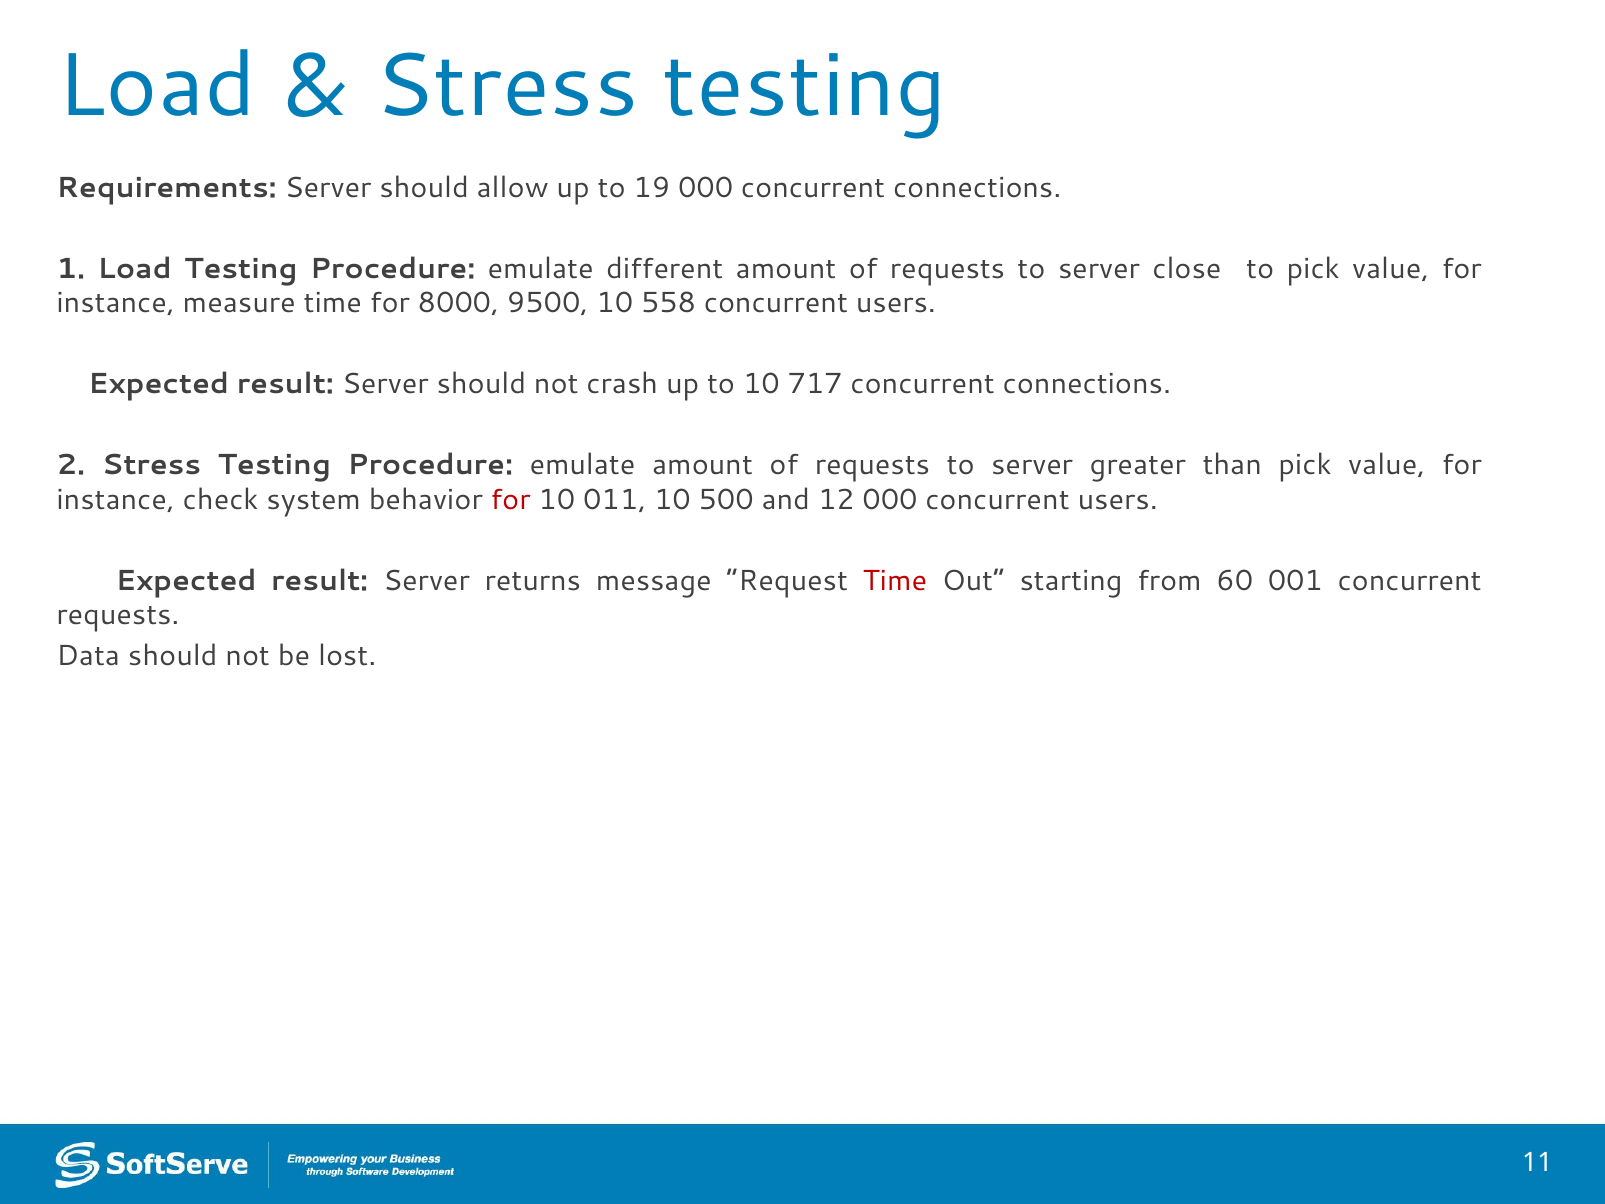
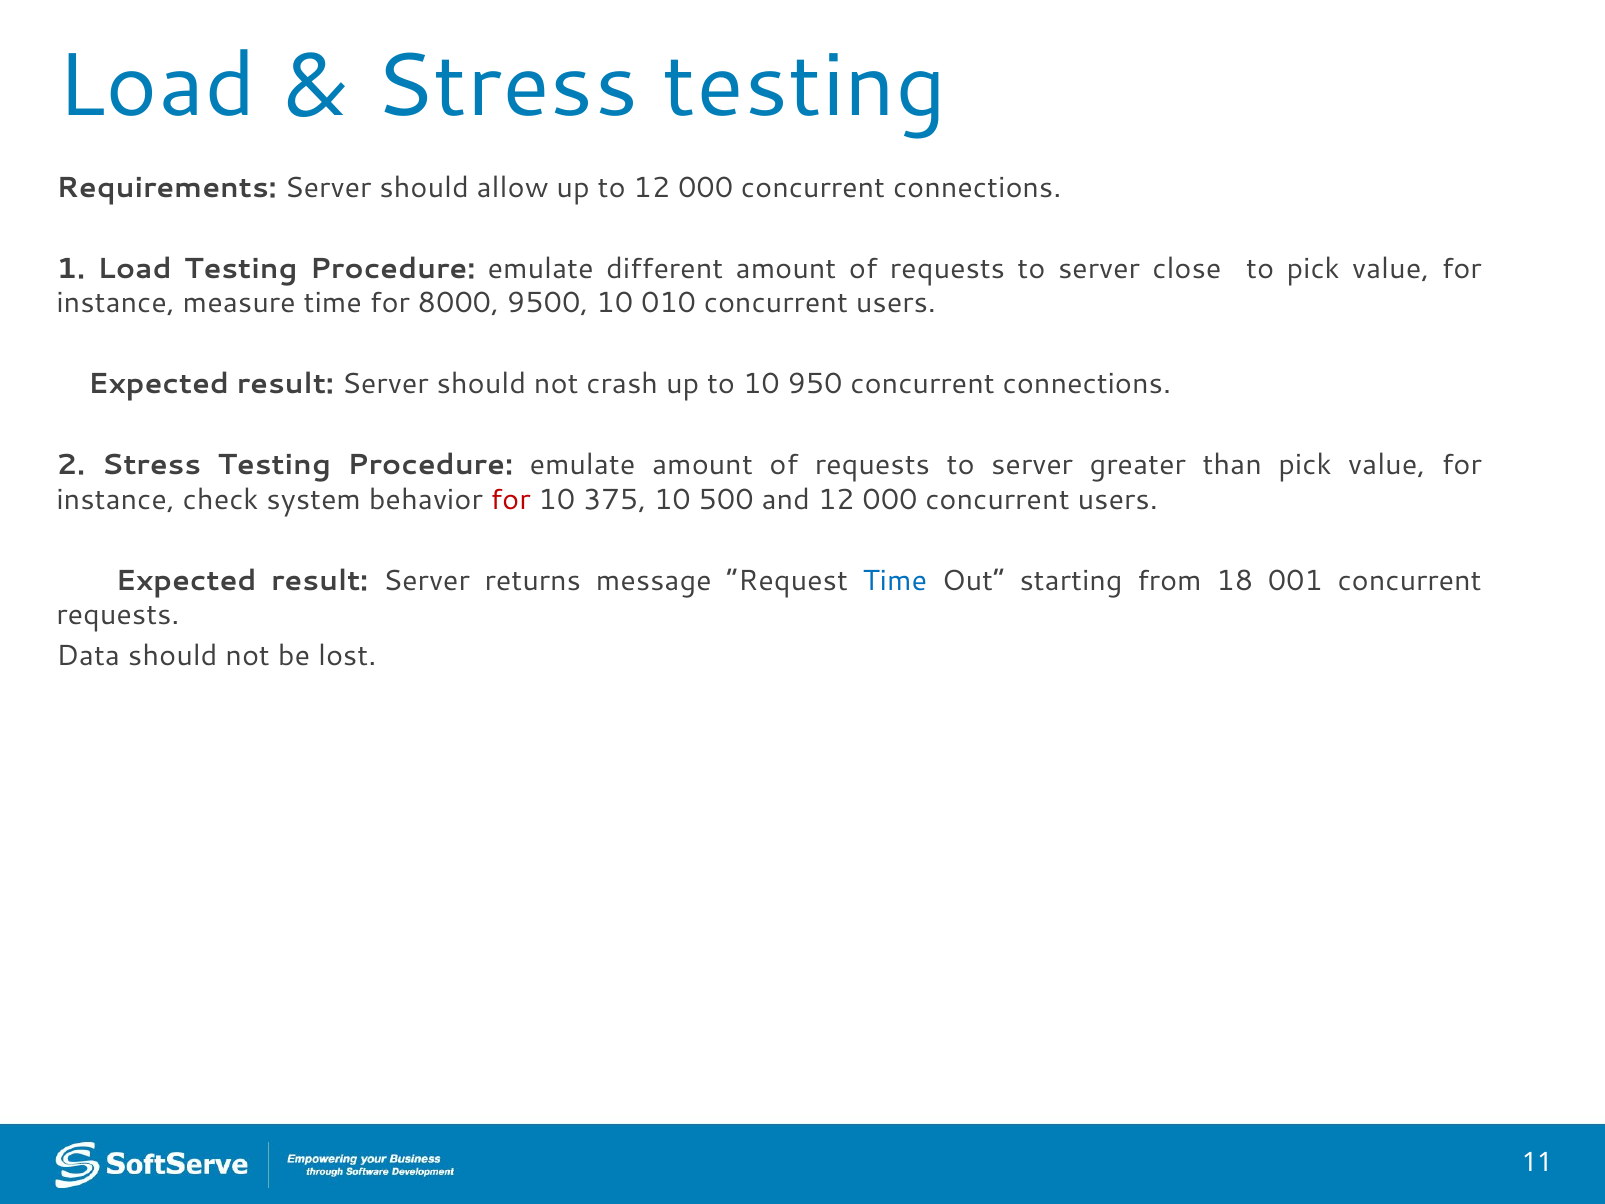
to 19: 19 -> 12
558: 558 -> 010
717: 717 -> 950
011: 011 -> 375
Time at (895, 581) colour: red -> blue
60: 60 -> 18
